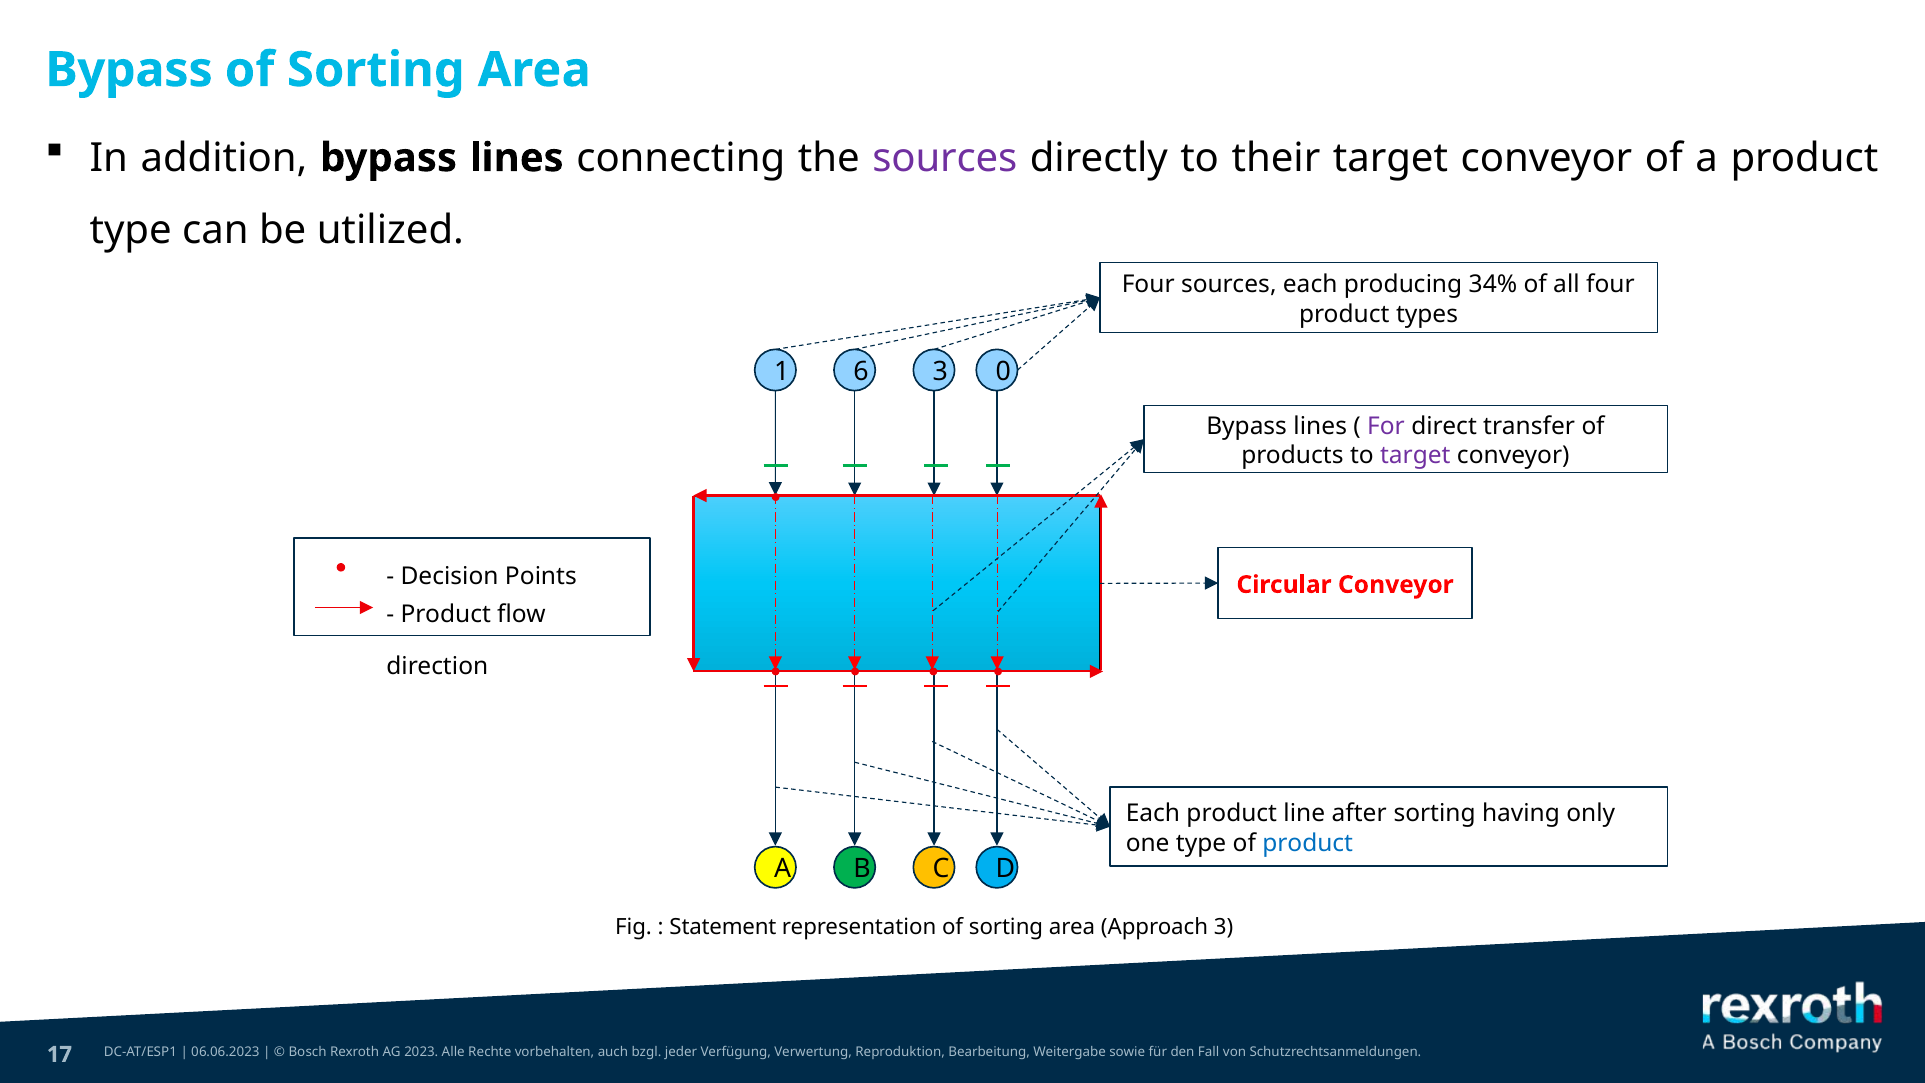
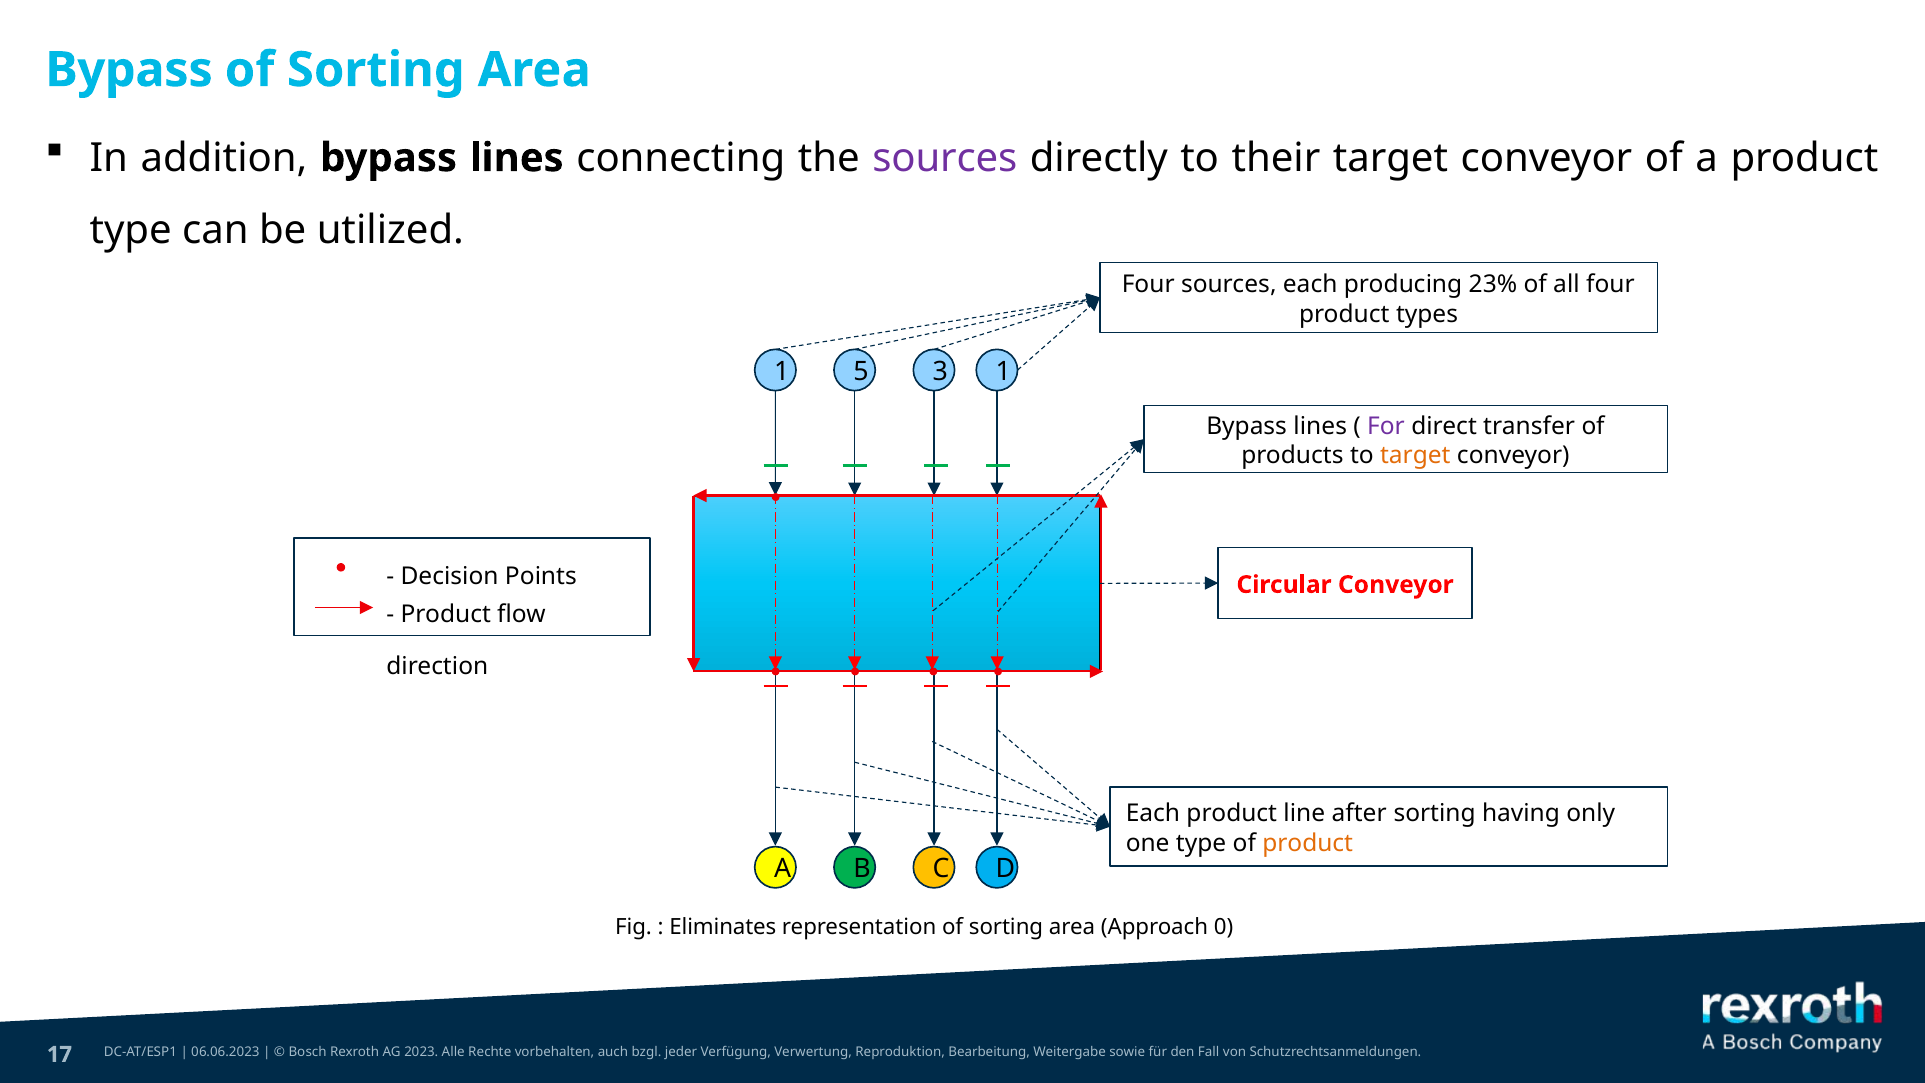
34%: 34% -> 23%
6: 6 -> 5
3 0: 0 -> 1
target at (1415, 455) colour: purple -> orange
product at (1308, 843) colour: blue -> orange
Statement: Statement -> Eliminates
Approach 3: 3 -> 0
